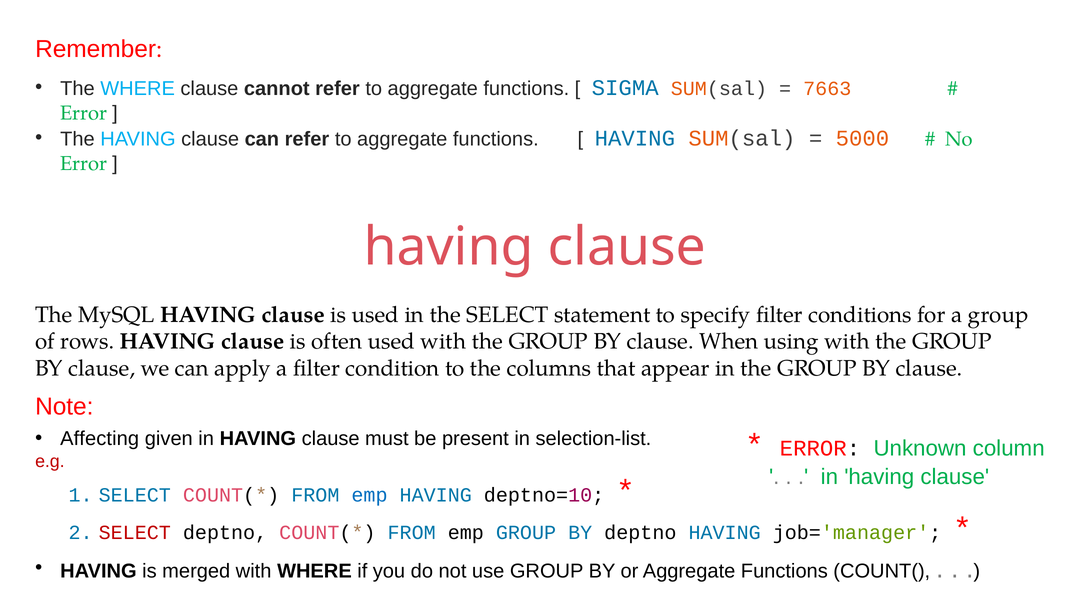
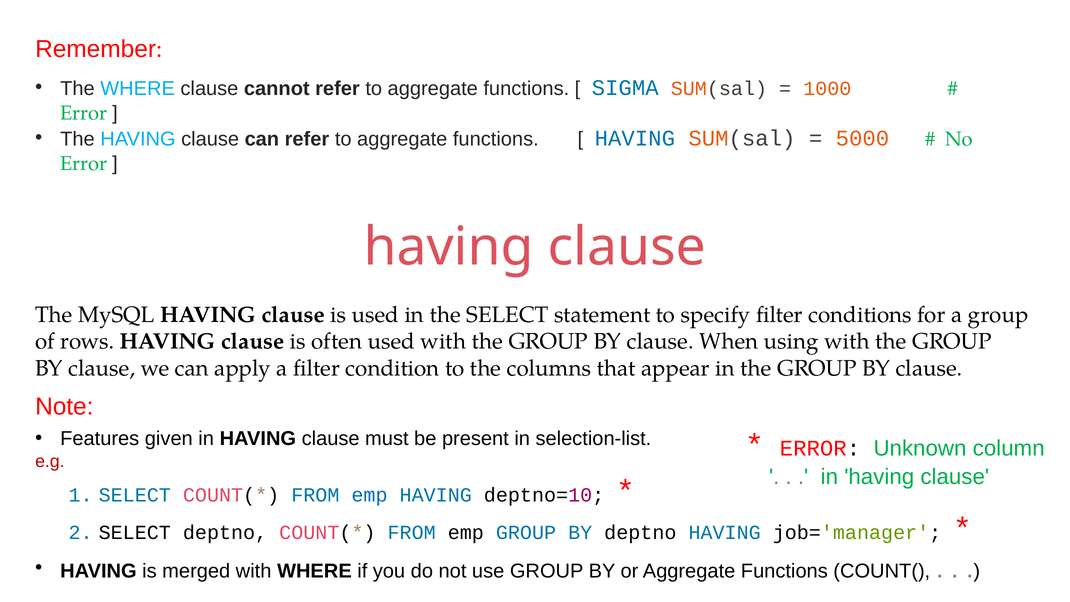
7663: 7663 -> 1000
Affecting: Affecting -> Features
SELECT at (135, 533) colour: red -> black
